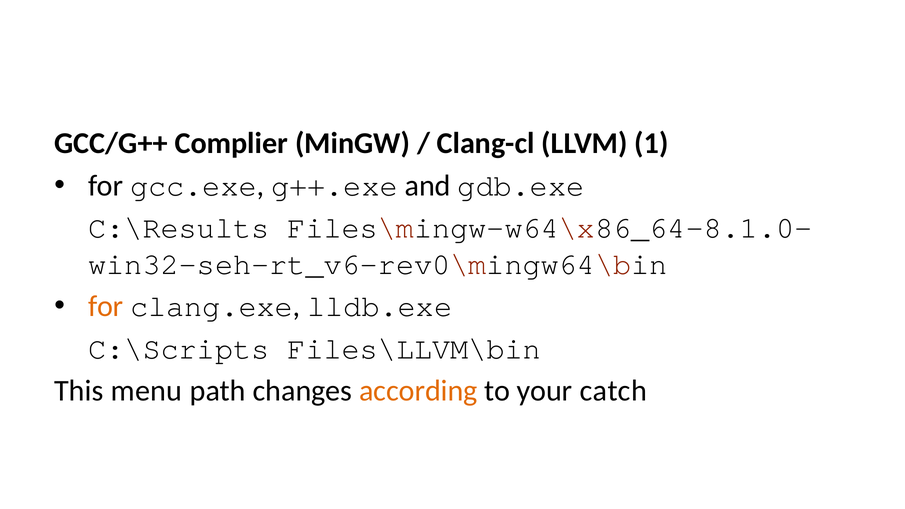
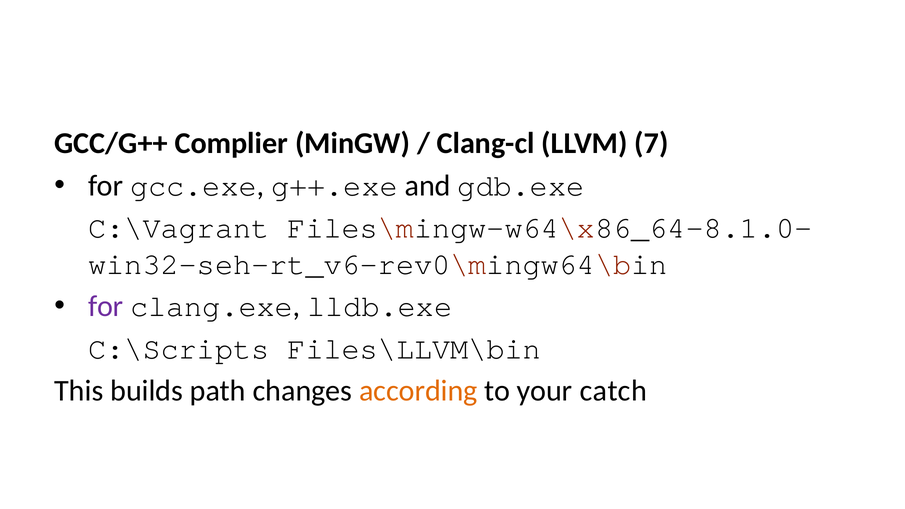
1: 1 -> 7
C:\Results: C:\Results -> C:\Vagrant
for at (106, 306) colour: orange -> purple
menu: menu -> builds
